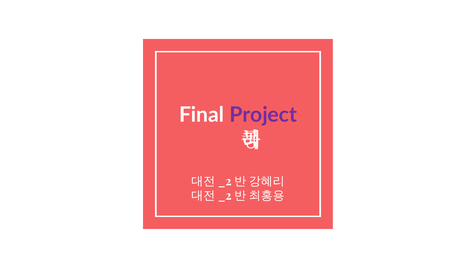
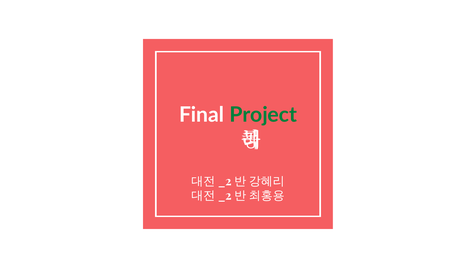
Project colour: purple -> green
